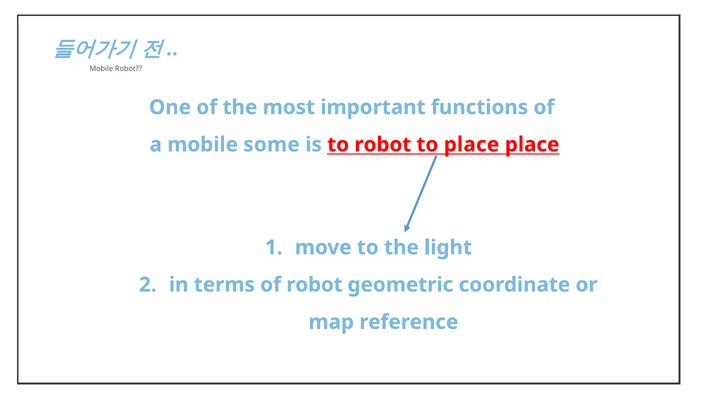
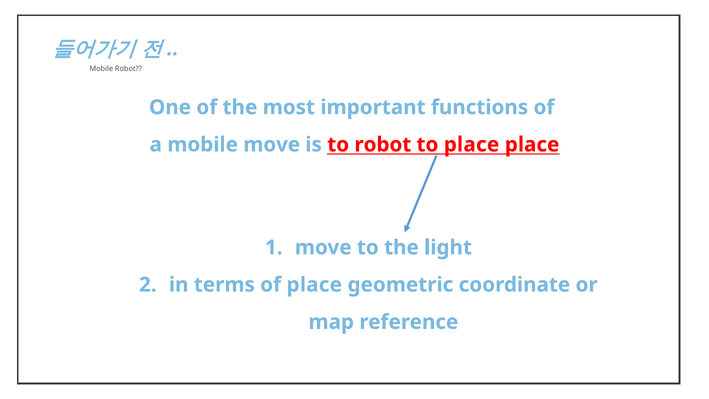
mobile some: some -> move
of robot: robot -> place
